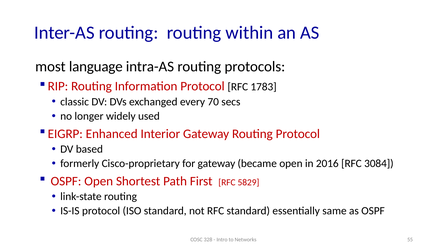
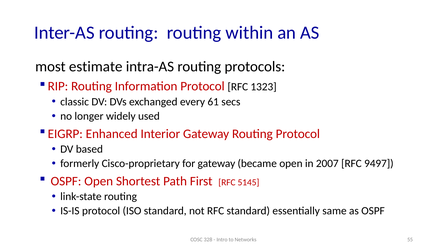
language: language -> estimate
1783: 1783 -> 1323
70: 70 -> 61
2016: 2016 -> 2007
3084: 3084 -> 9497
5829: 5829 -> 5145
